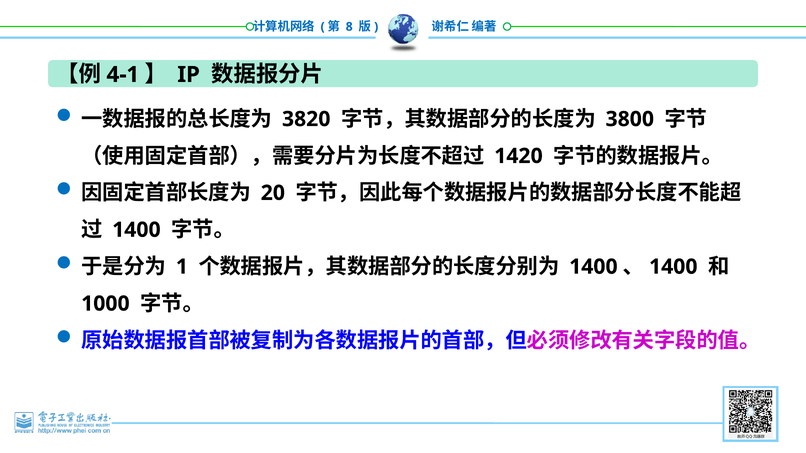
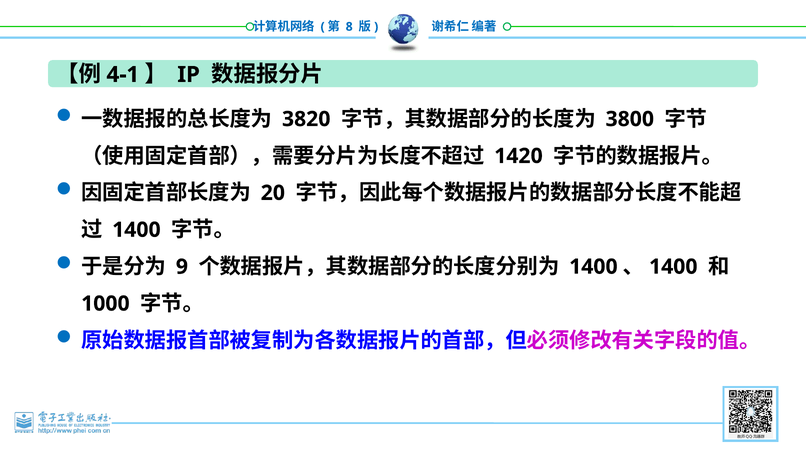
1: 1 -> 9
